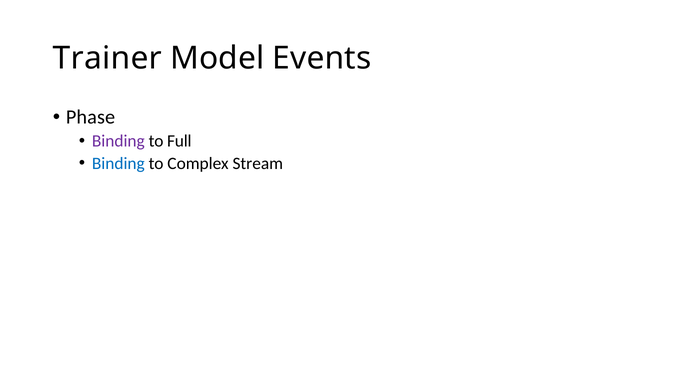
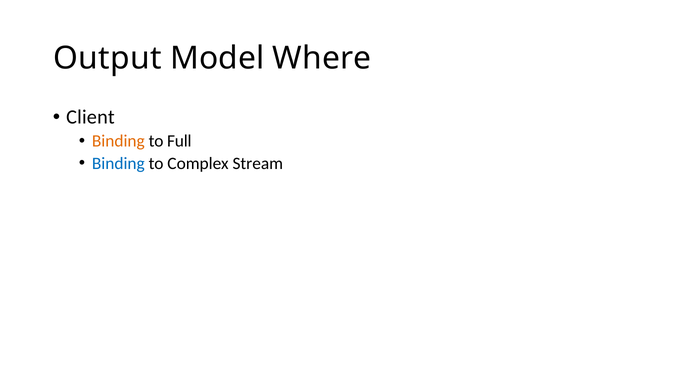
Trainer: Trainer -> Output
Events: Events -> Where
Phase: Phase -> Client
Binding at (118, 141) colour: purple -> orange
